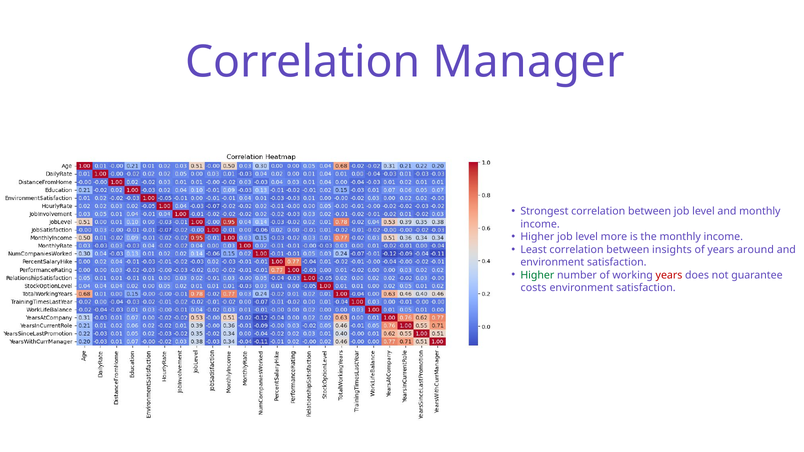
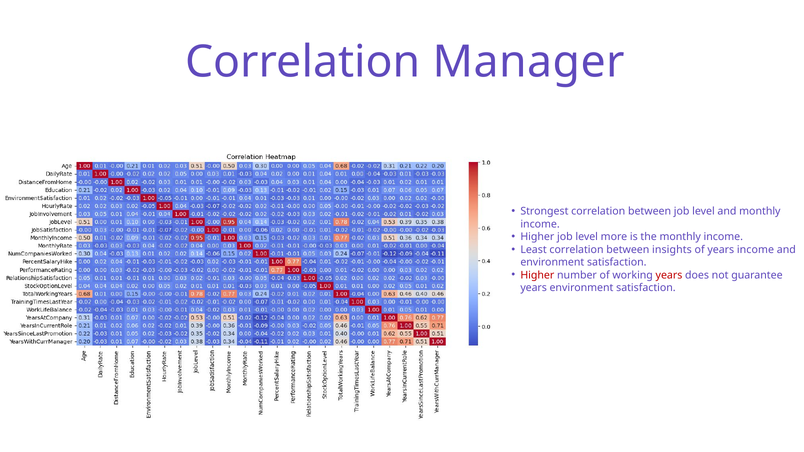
years around: around -> income
Higher at (537, 275) colour: green -> red
costs at (534, 288): costs -> years
